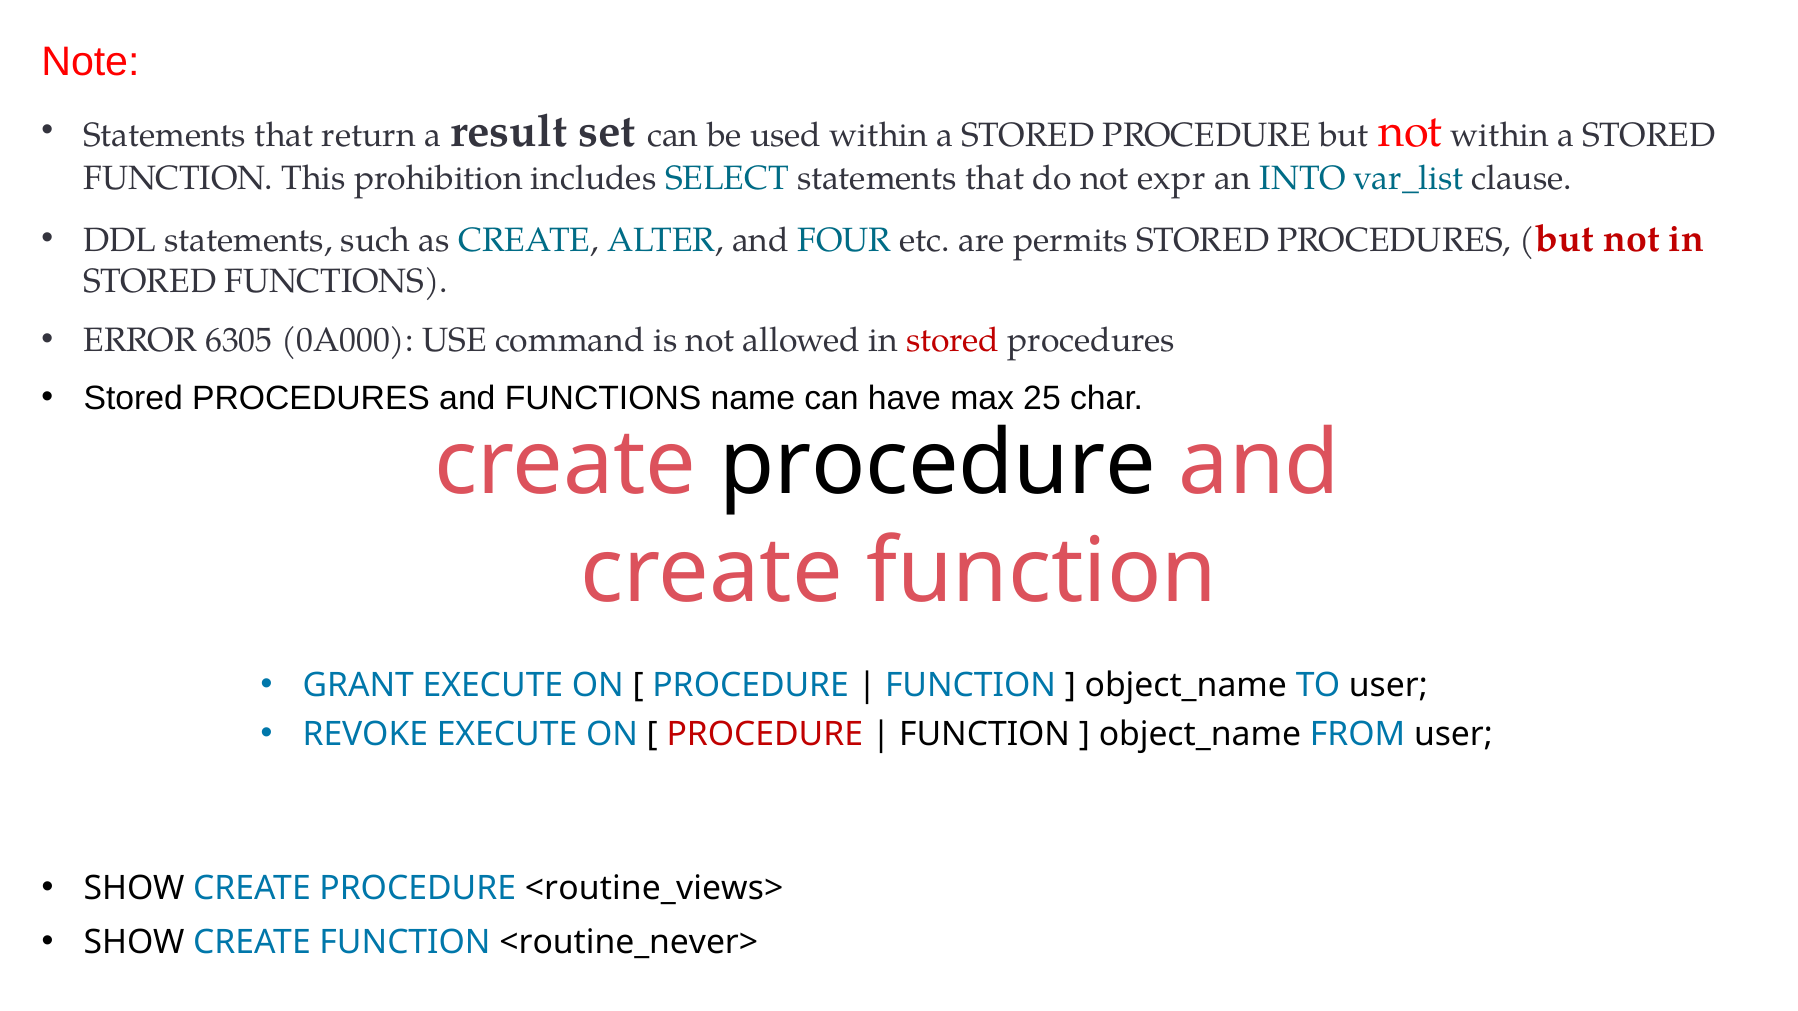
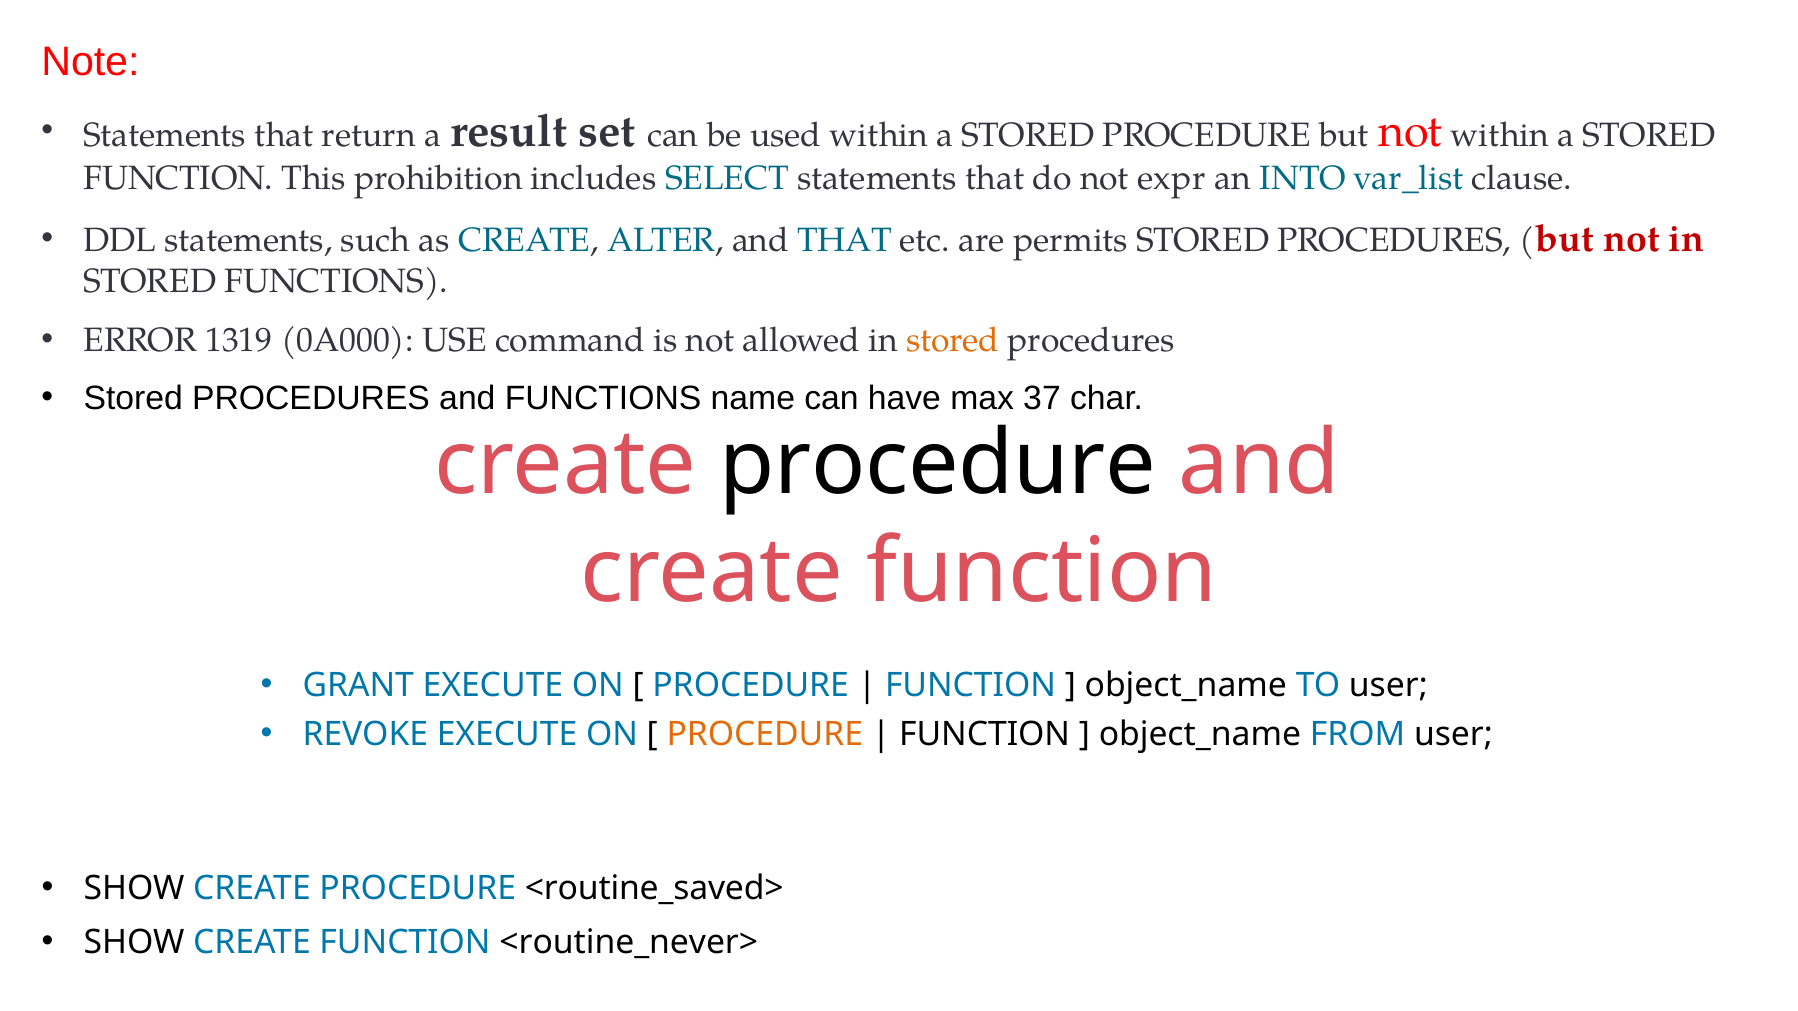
and FOUR: FOUR -> THAT
6305: 6305 -> 1319
stored at (953, 340) colour: red -> orange
25: 25 -> 37
PROCEDURE at (765, 735) colour: red -> orange
<routine_views>: <routine_views> -> <routine_saved>
